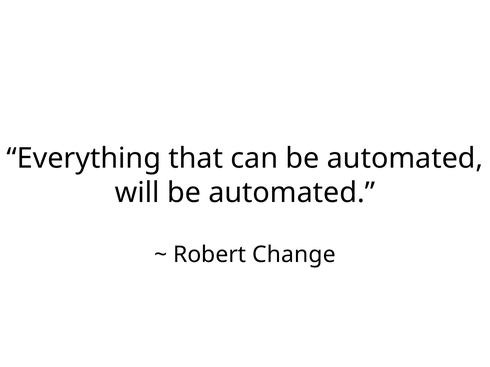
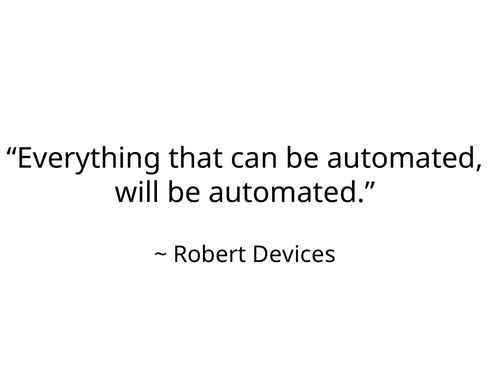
Change: Change -> Devices
